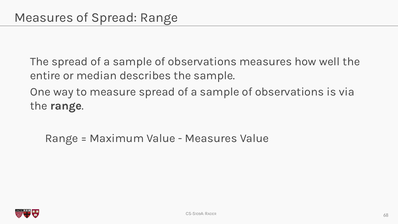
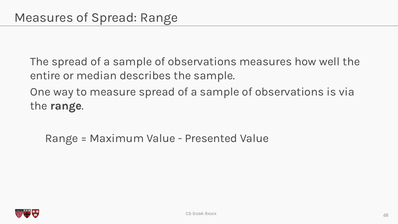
Measures at (211, 138): Measures -> Presented
